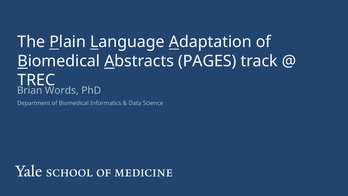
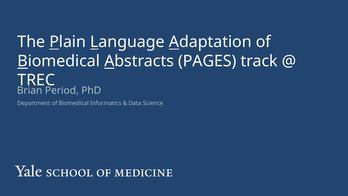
Words: Words -> Period
